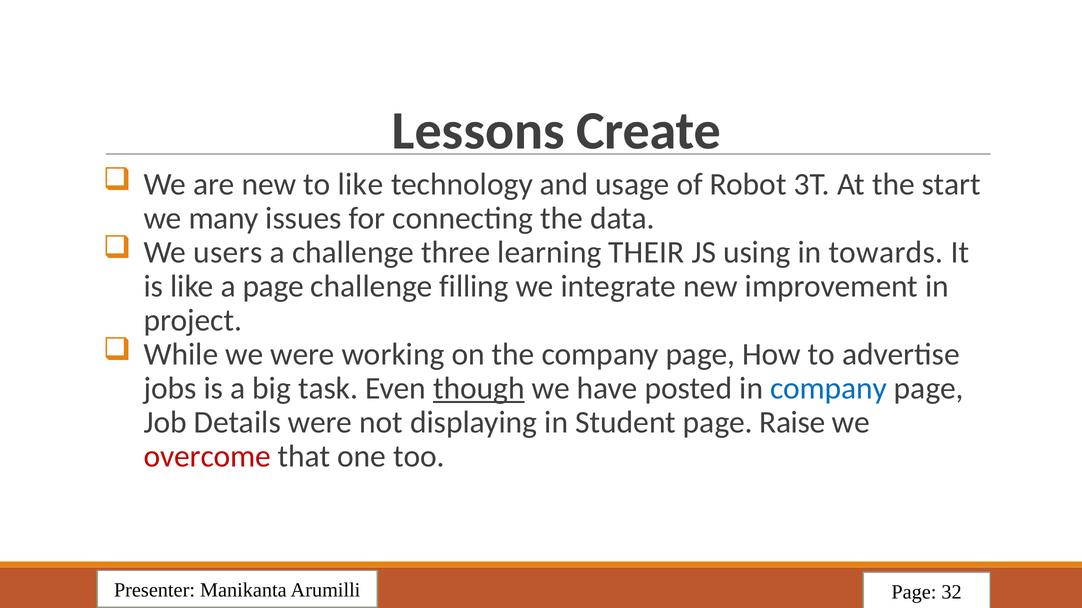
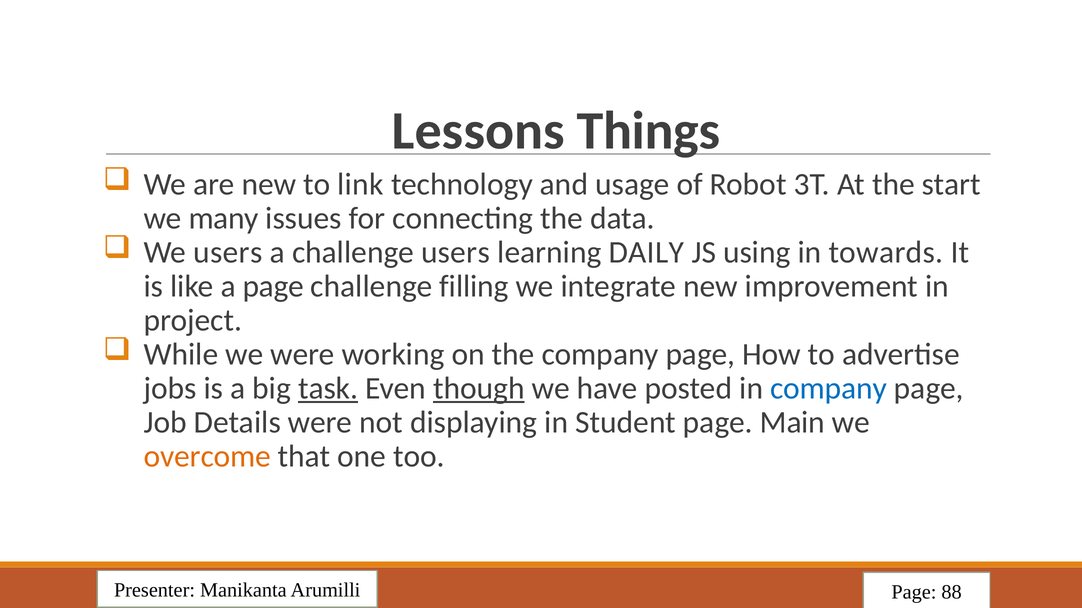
Create: Create -> Things
to like: like -> link
challenge three: three -> users
THEIR: THEIR -> DAILY
task underline: none -> present
Raise: Raise -> Main
overcome colour: red -> orange
32: 32 -> 88
